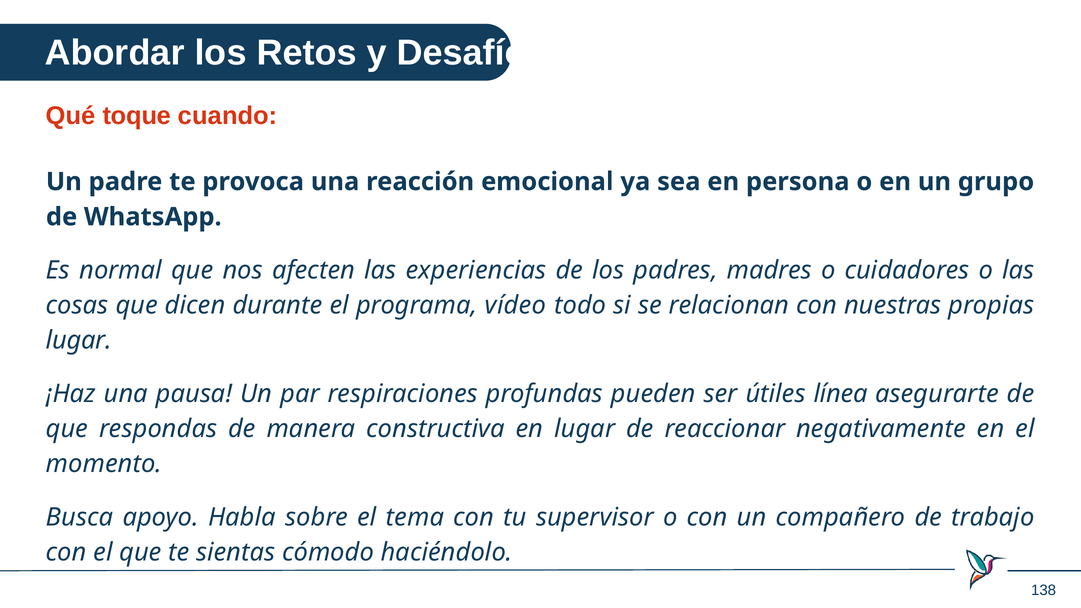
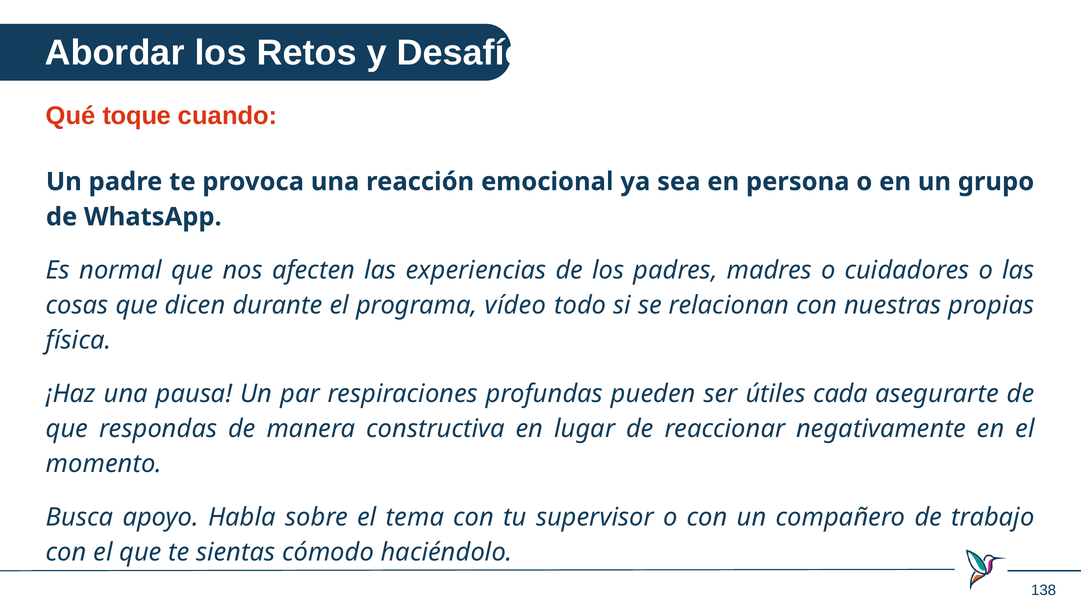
lugar at (79, 341): lugar -> física
línea: línea -> cada
